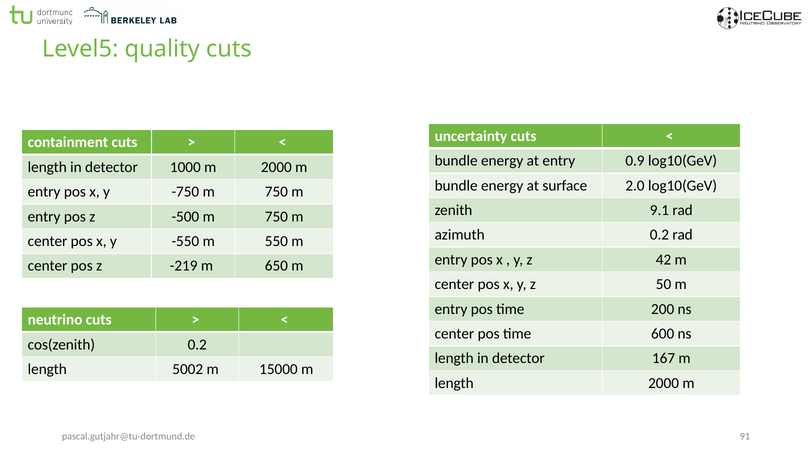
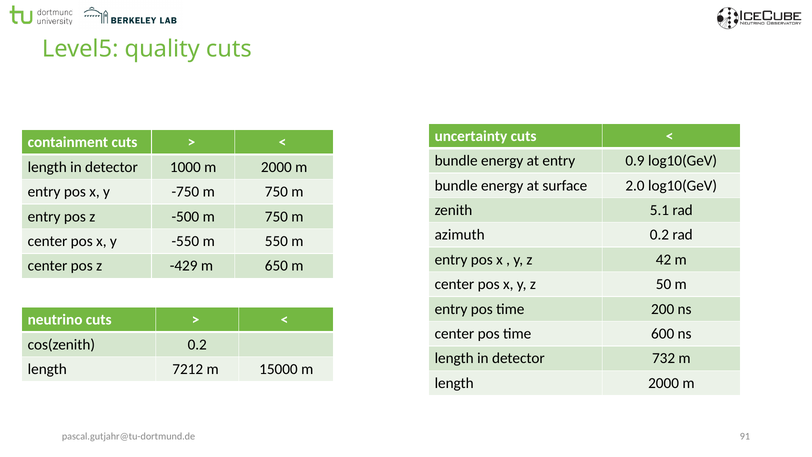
9.1: 9.1 -> 5.1
-219: -219 -> -429
167: 167 -> 732
5002: 5002 -> 7212
